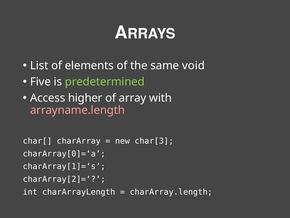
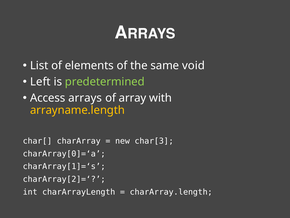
Five: Five -> Left
higher: higher -> arrays
arrayname.length colour: pink -> yellow
